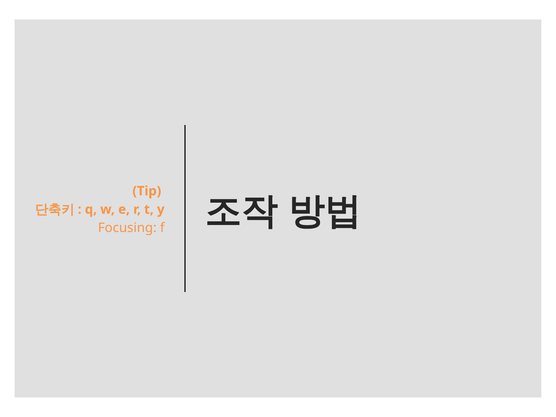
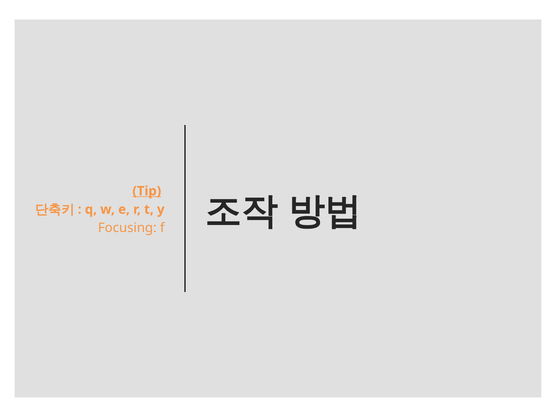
Tip underline: none -> present
